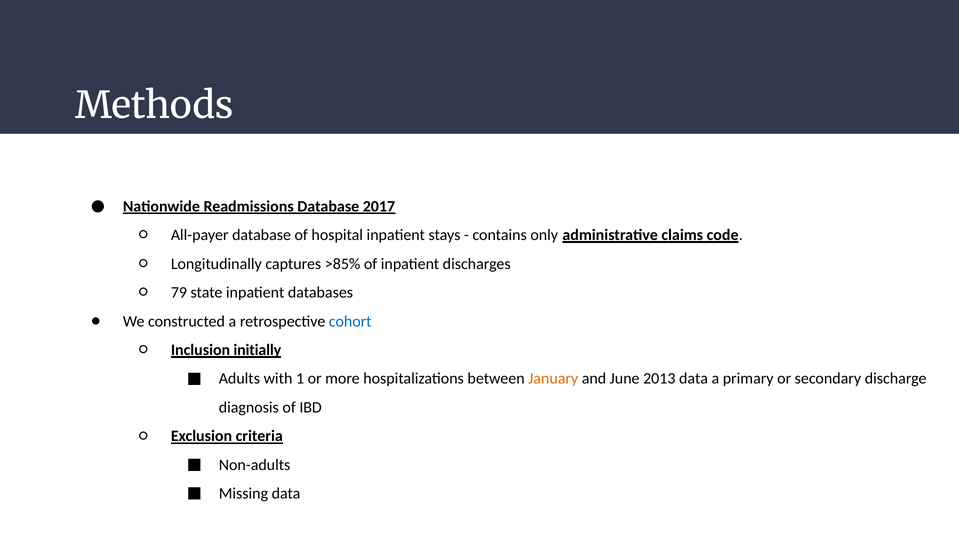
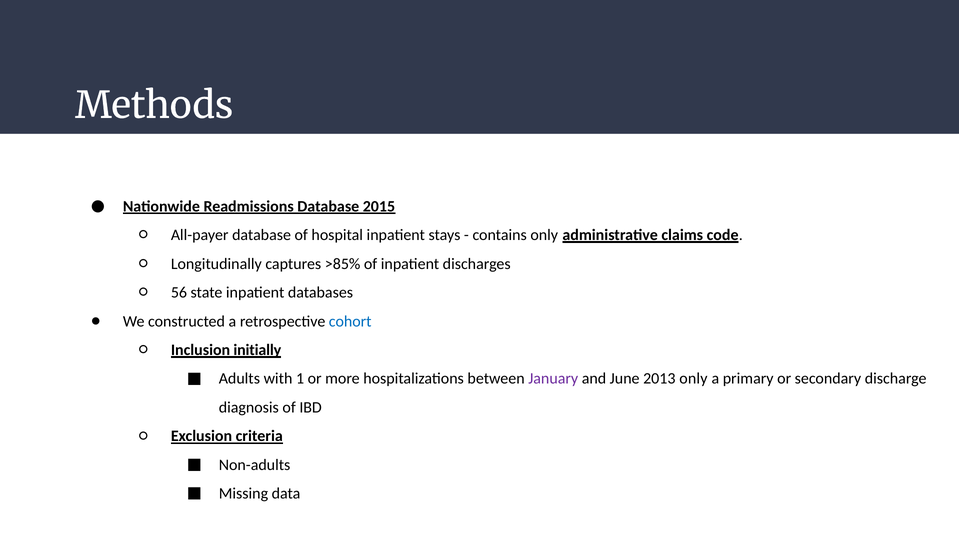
2017: 2017 -> 2015
79: 79 -> 56
January colour: orange -> purple
2013 data: data -> only
